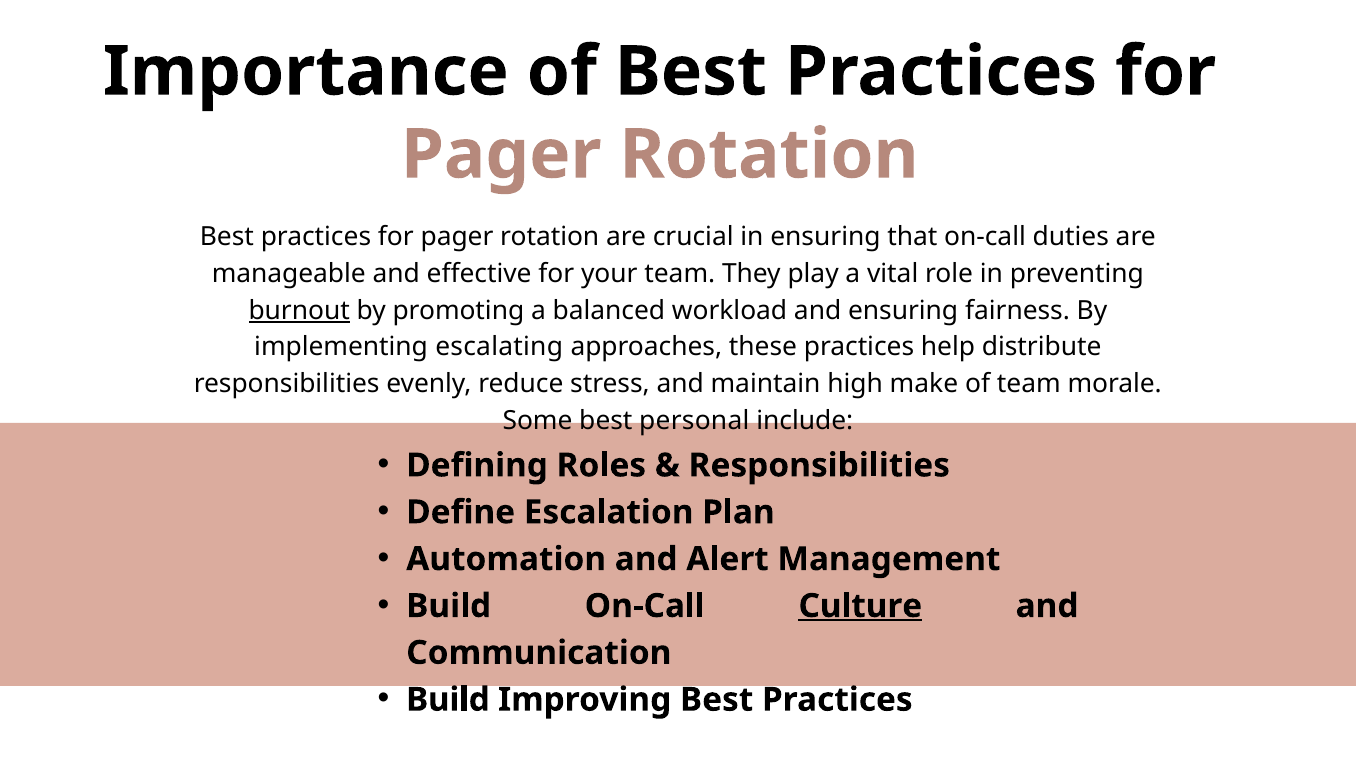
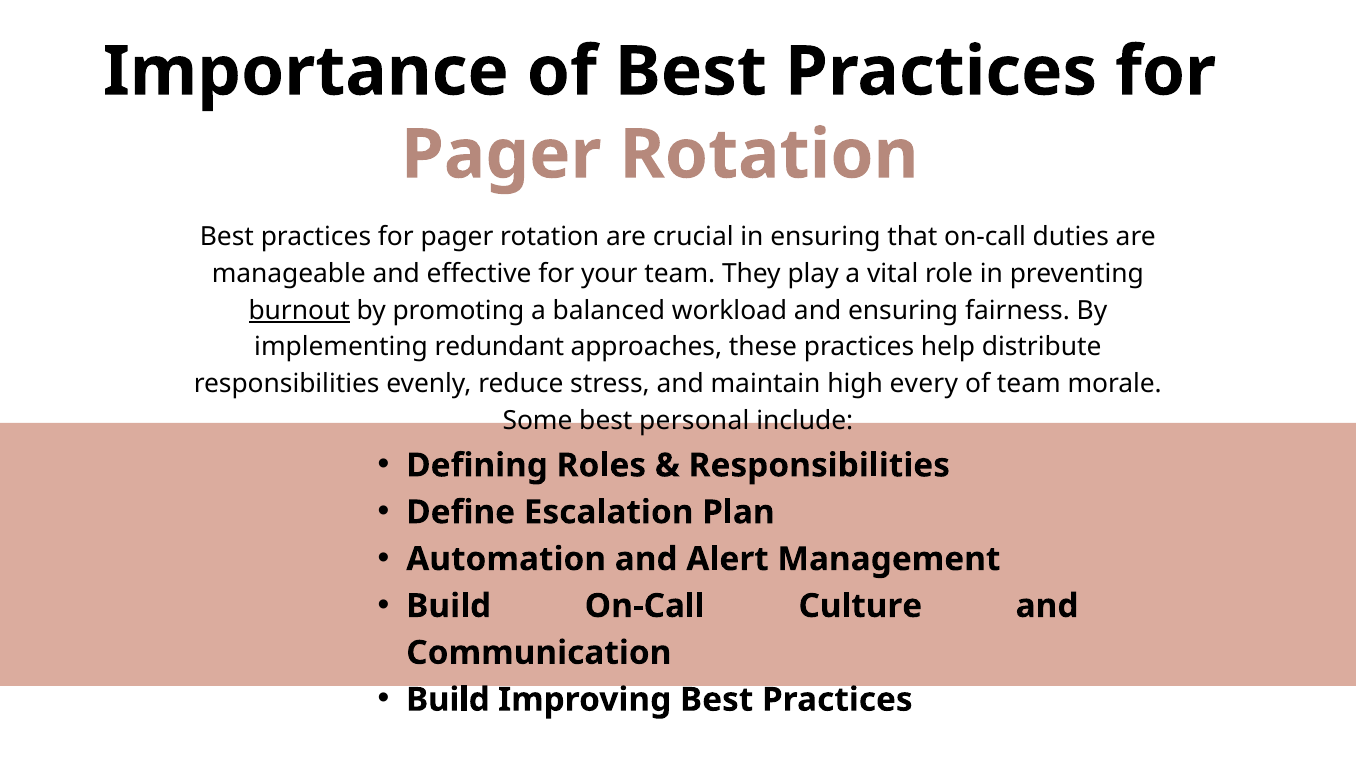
escalating: escalating -> redundant
make: make -> every
Culture underline: present -> none
